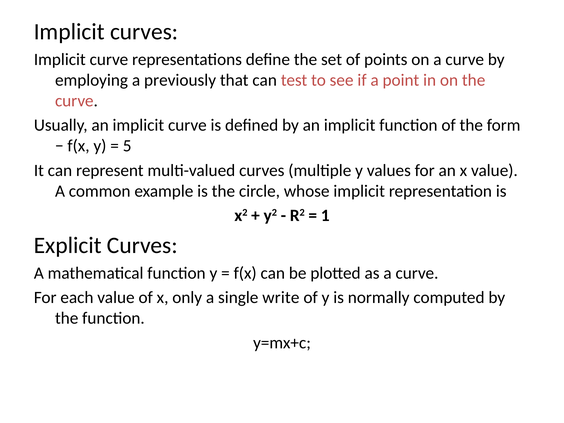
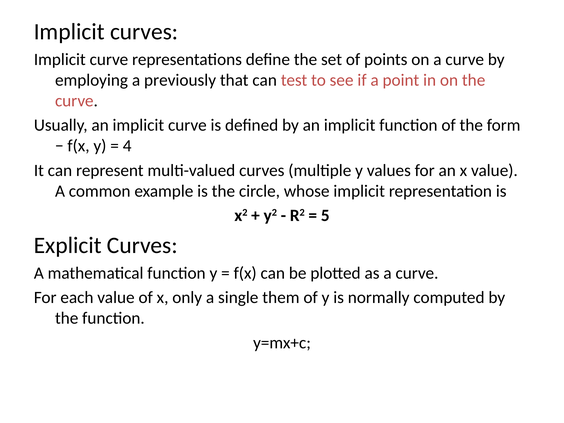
5: 5 -> 4
1: 1 -> 5
write: write -> them
